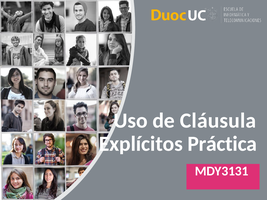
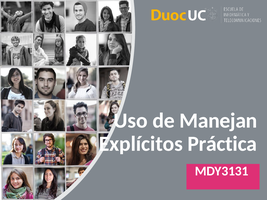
Cláusula: Cláusula -> Manejan
